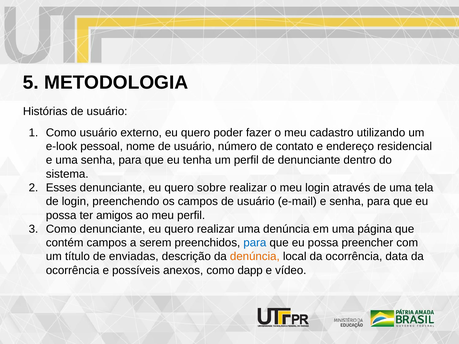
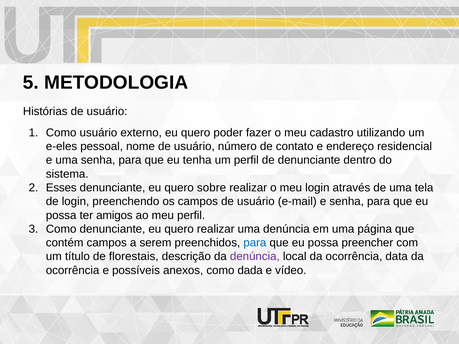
e-look: e-look -> e-eles
enviadas: enviadas -> florestais
denúncia at (255, 257) colour: orange -> purple
dapp: dapp -> dada
